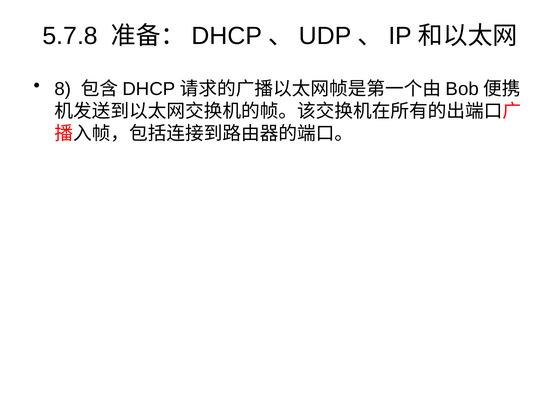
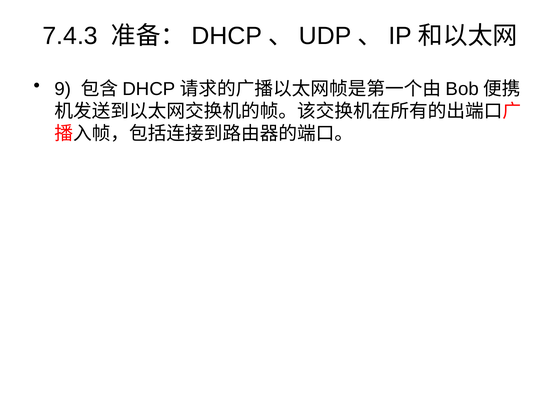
5.7.8: 5.7.8 -> 7.4.3
8: 8 -> 9
